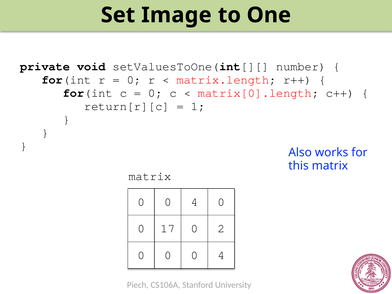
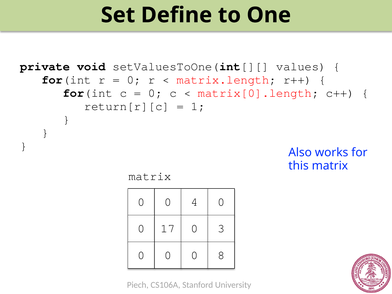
Image: Image -> Define
number: number -> values
2: 2 -> 3
0 0 0 4: 4 -> 8
